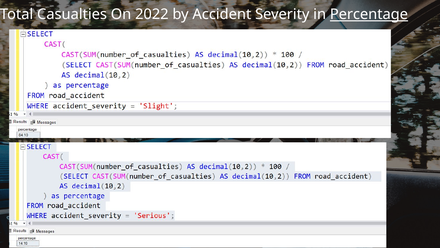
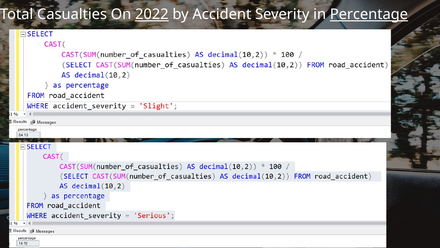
2022 underline: none -> present
